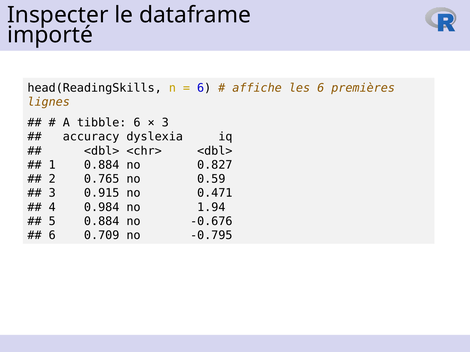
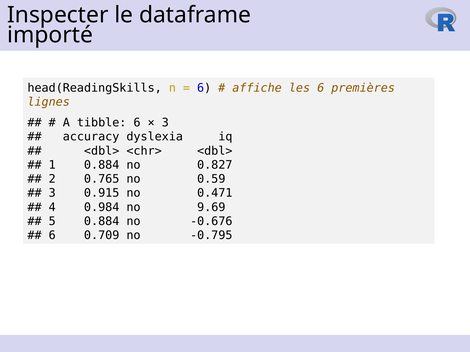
1.94: 1.94 -> 9.69
